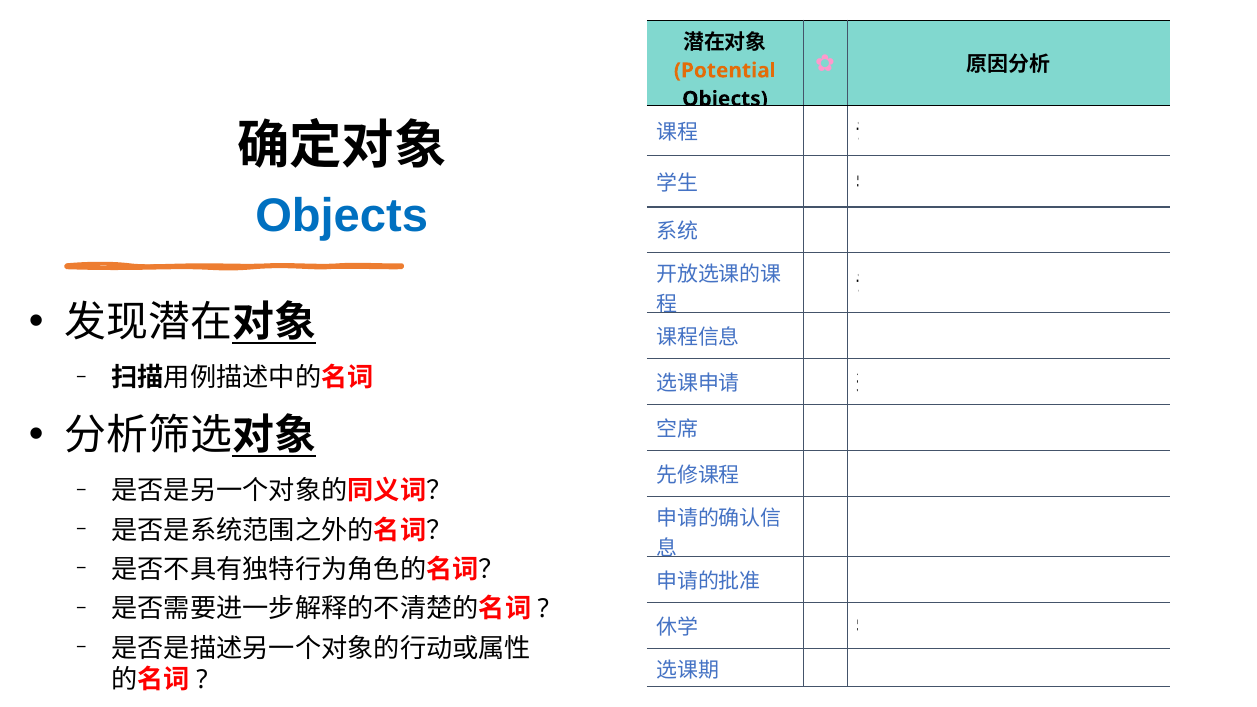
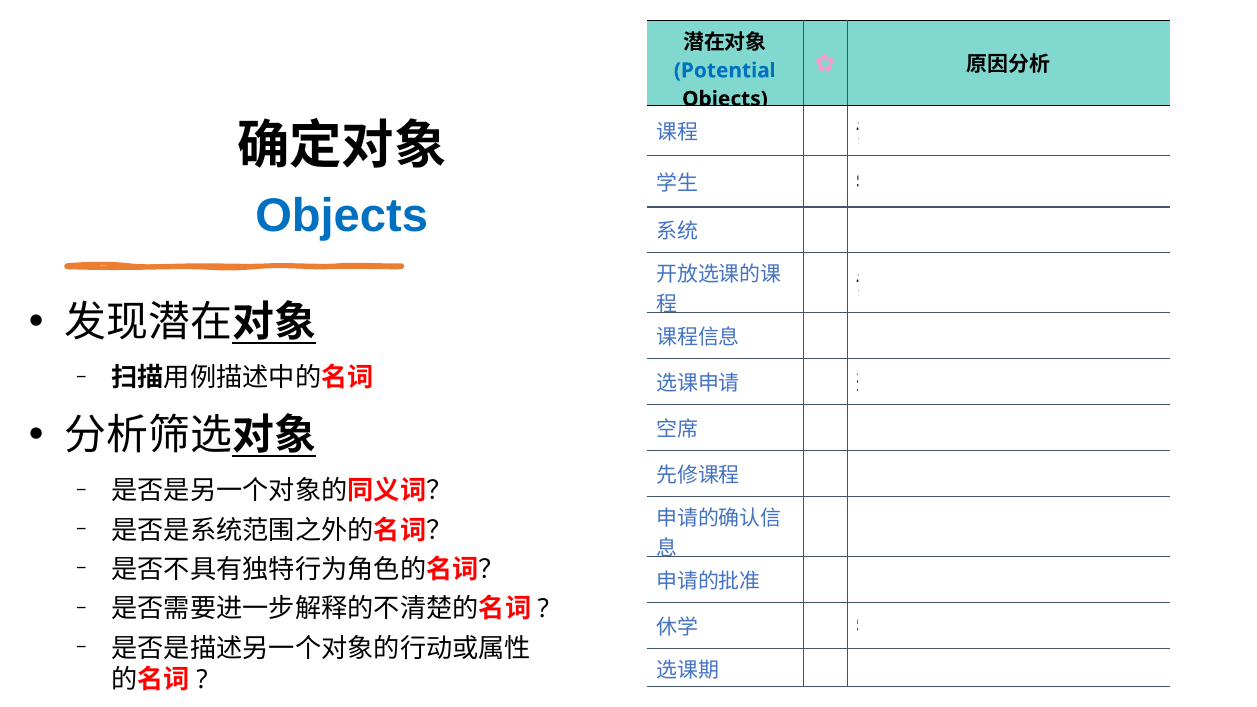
Potential colour: orange -> blue
